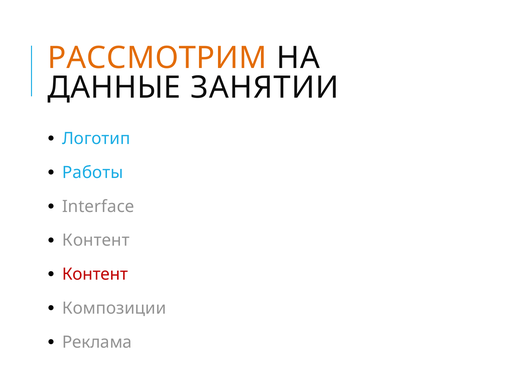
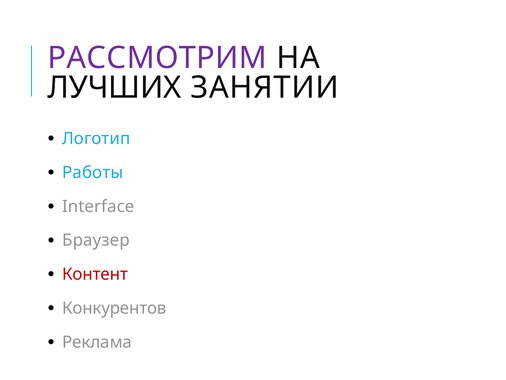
РАССМОТРИМ colour: orange -> purple
ДАННЫЕ: ДАННЫЕ -> ЛУЧШИХ
Контент at (96, 240): Контент -> Браузер
Композиции: Композиции -> Конкурентов
